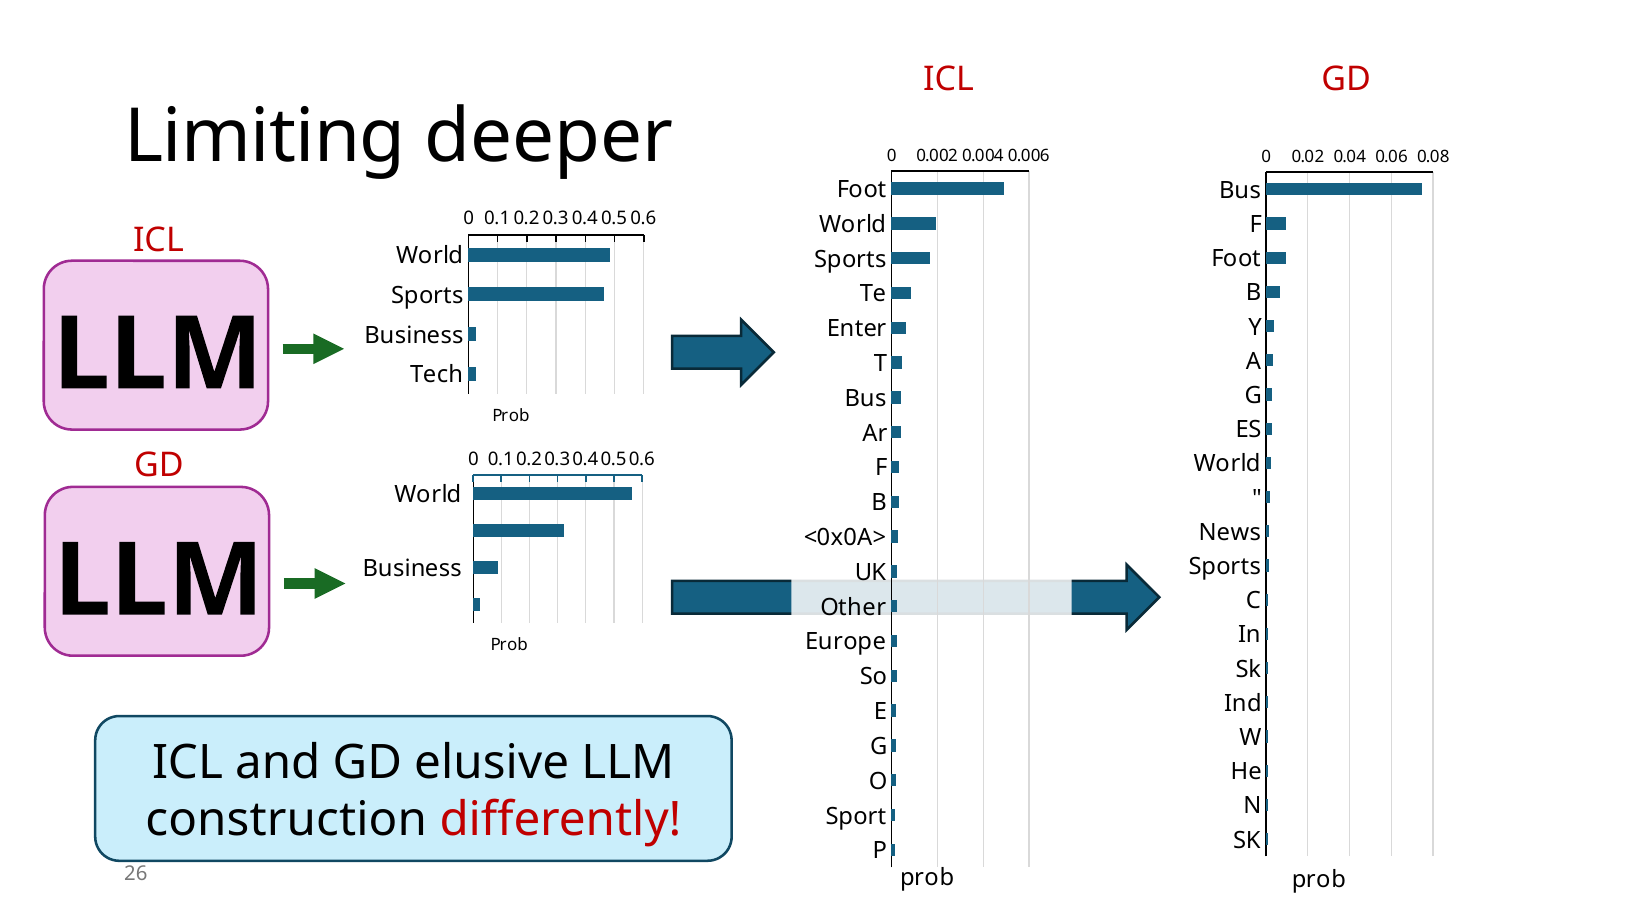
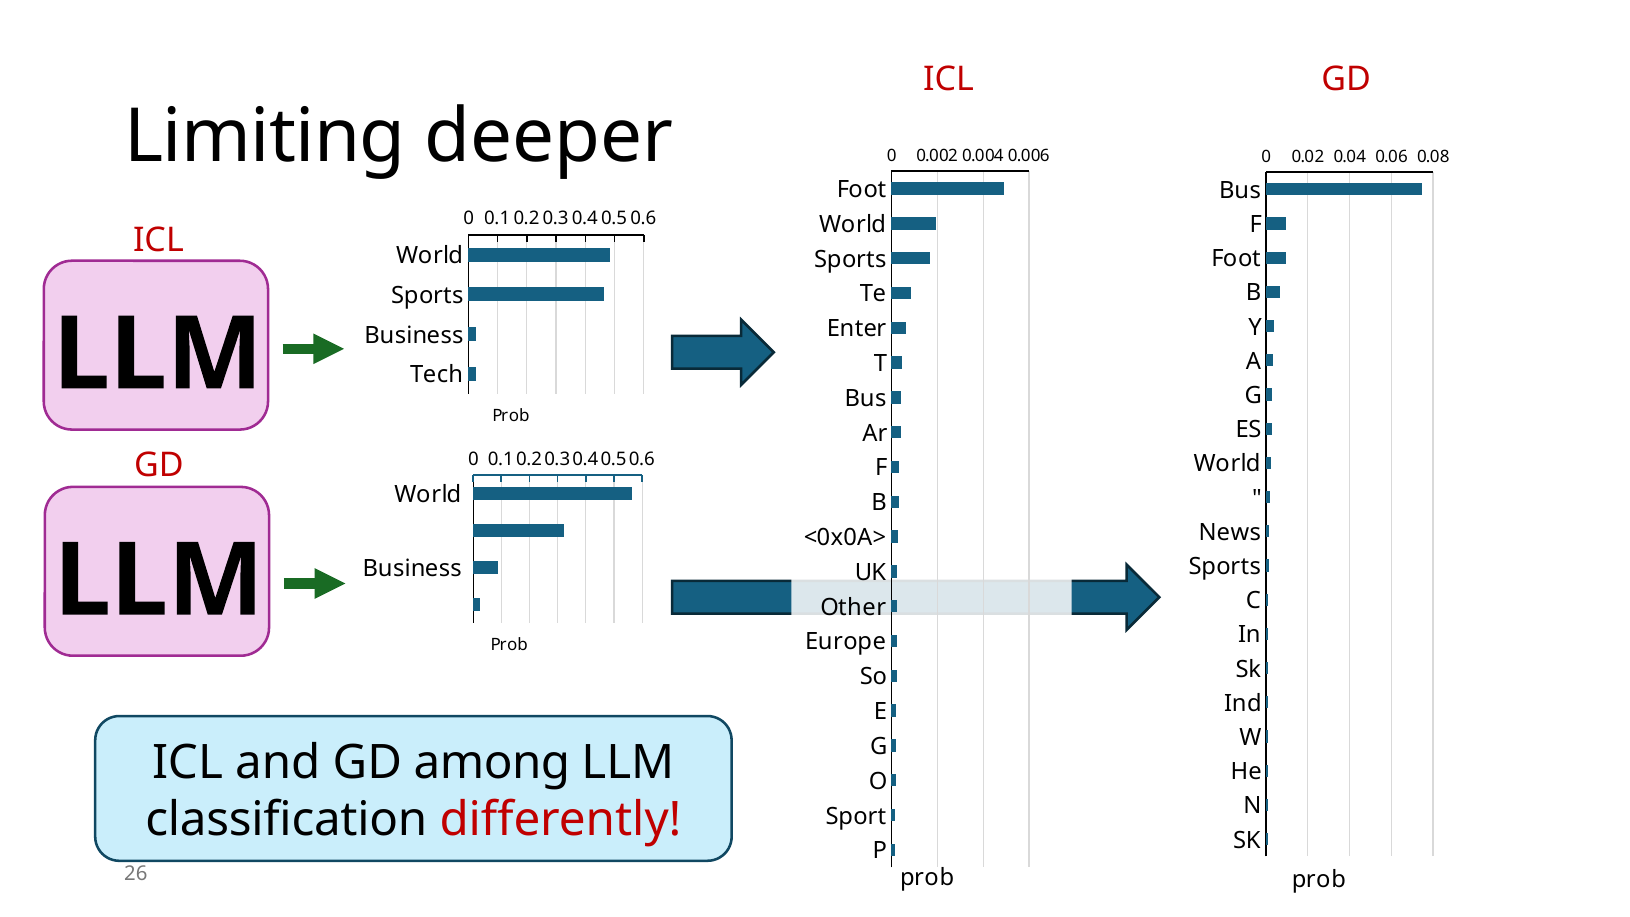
elusive: elusive -> among
construction: construction -> classification
